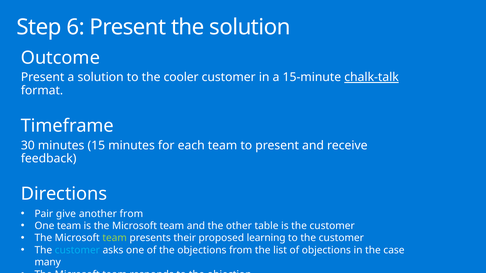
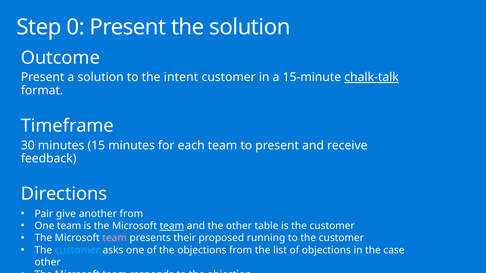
6: 6 -> 0
cooler: cooler -> intent
team at (172, 226) underline: none -> present
team at (115, 238) colour: light green -> pink
learning: learning -> running
many at (48, 263): many -> other
